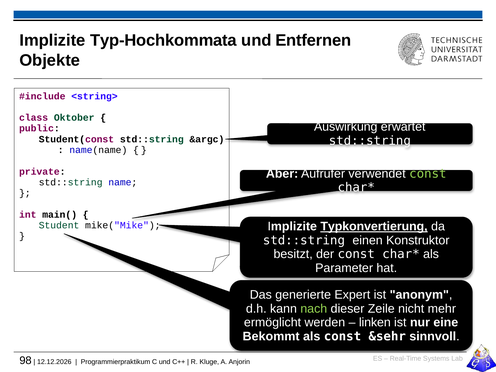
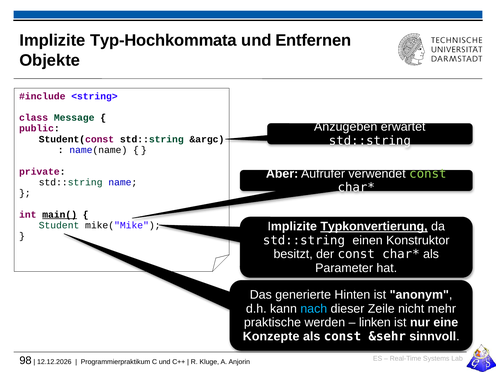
Oktober: Oktober -> Message
Auswirkung: Auswirkung -> Anzugeben
main( underline: none -> present
Expert: Expert -> Hinten
nach colour: light green -> light blue
ermöglicht: ermöglicht -> praktische
Bekommt: Bekommt -> Konzepte
